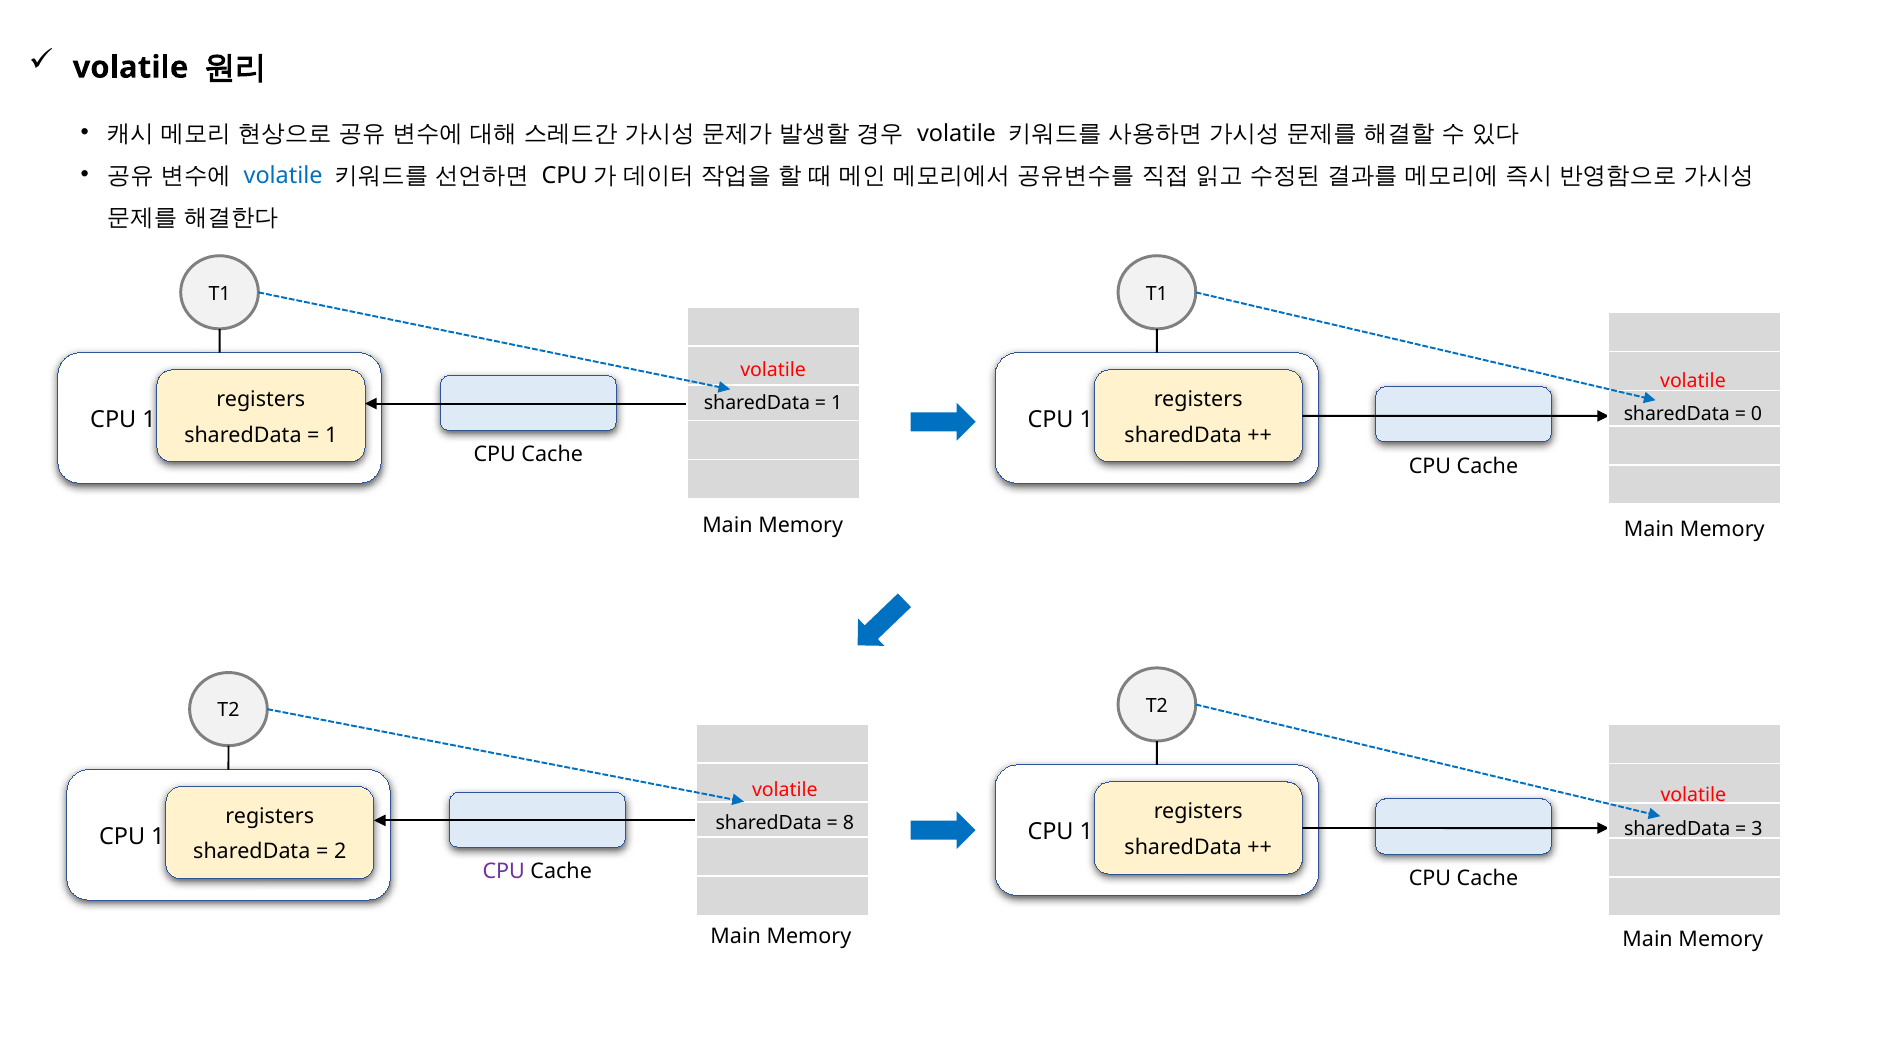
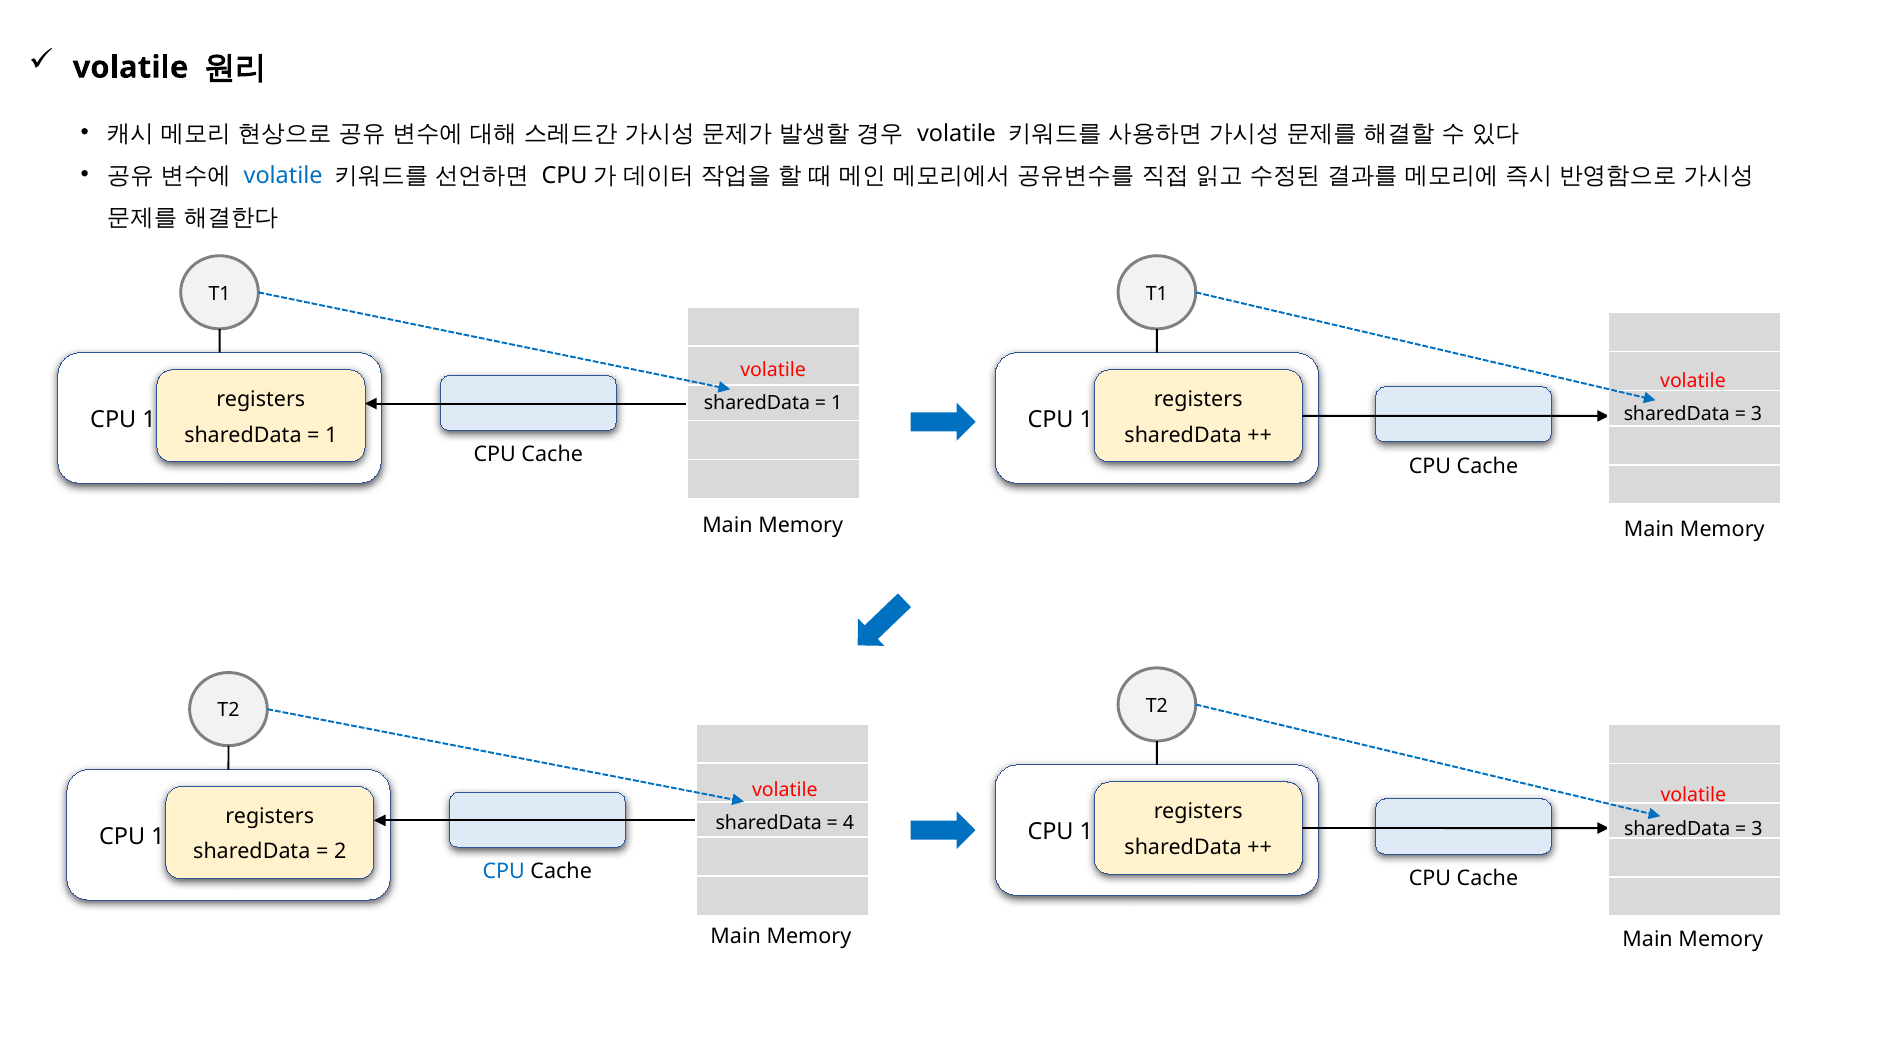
0 at (1757, 414): 0 -> 3
8: 8 -> 4
CPU at (504, 872) colour: purple -> blue
